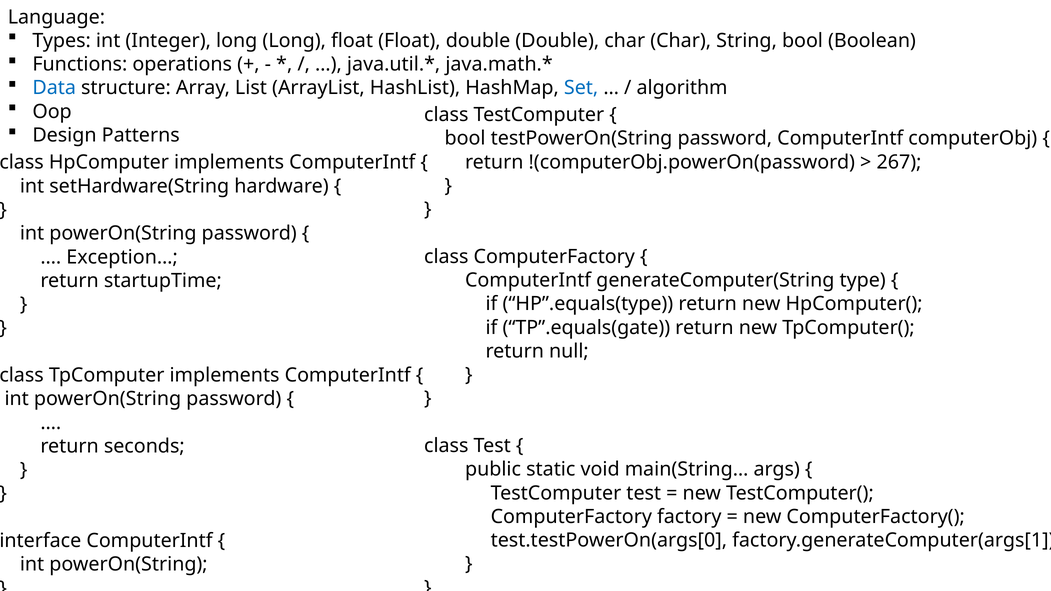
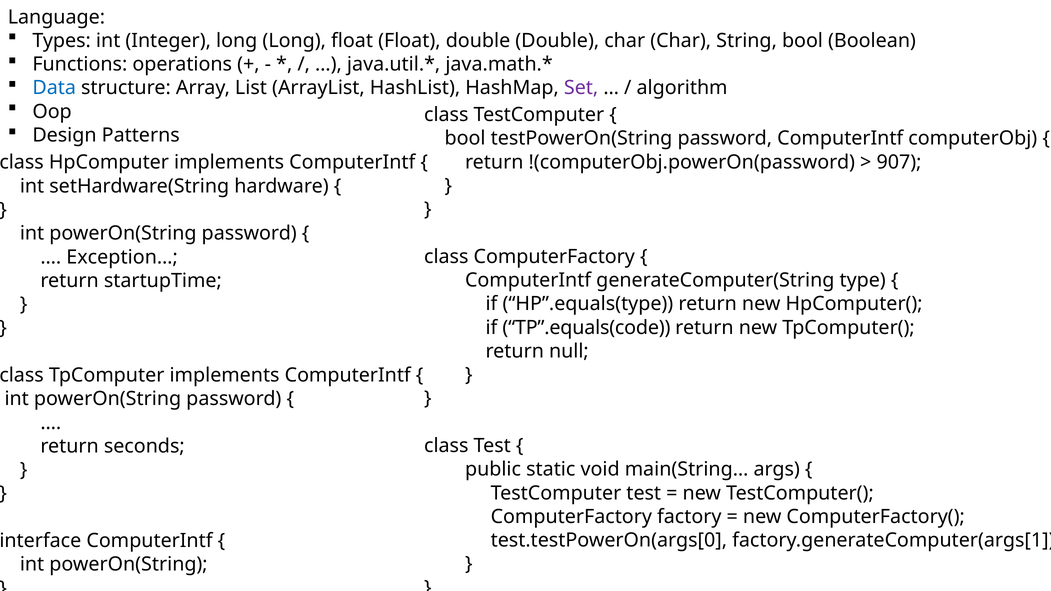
Set colour: blue -> purple
267: 267 -> 907
TP”.equals(gate: TP”.equals(gate -> TP”.equals(code
